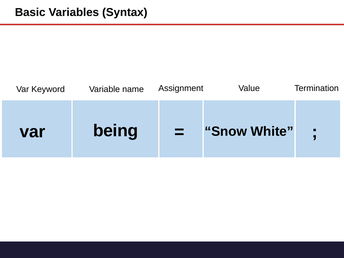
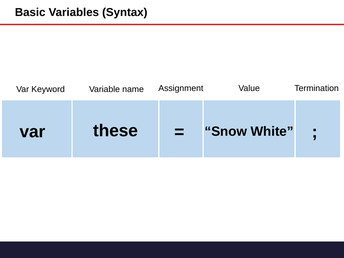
being: being -> these
